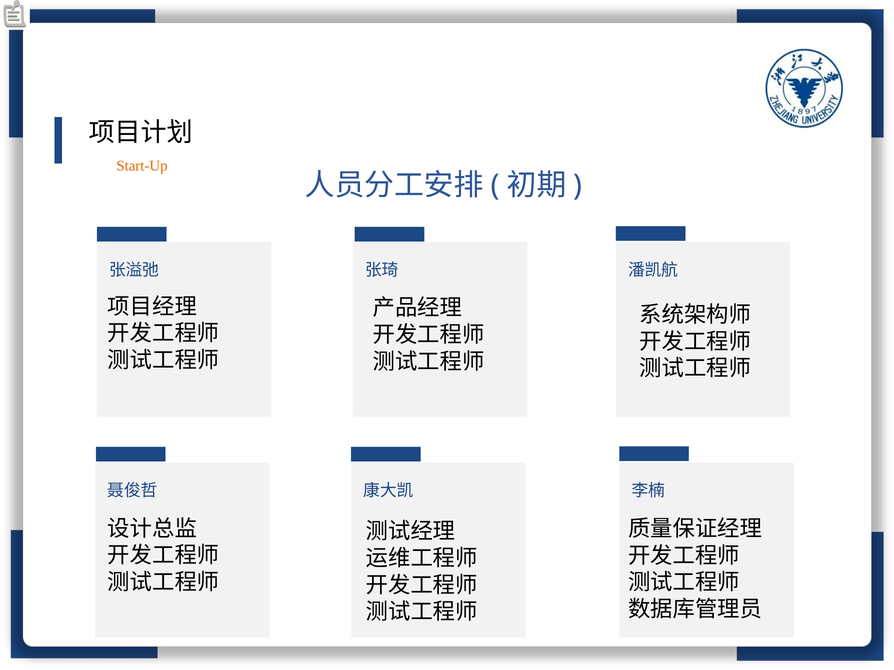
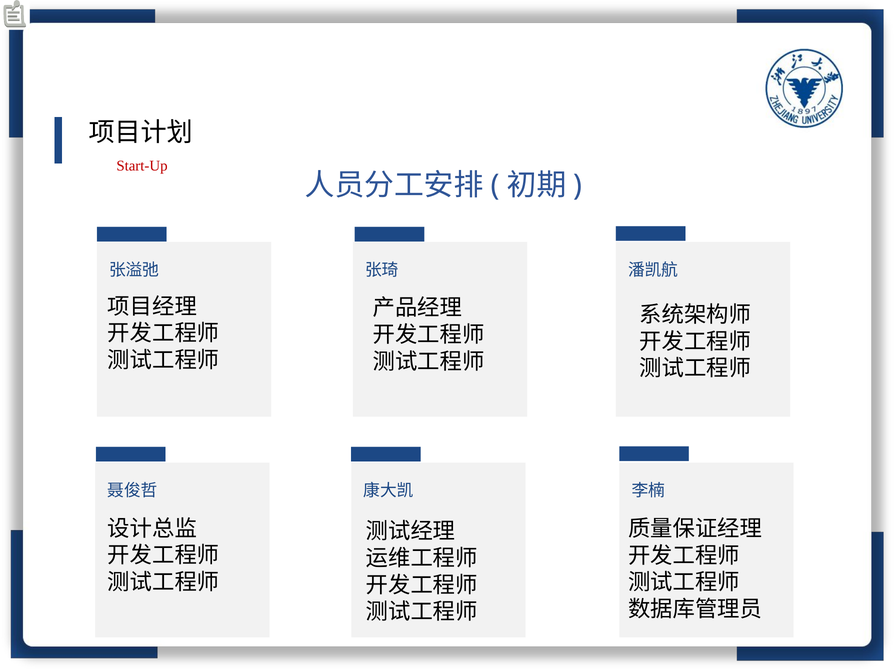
Start-Up colour: orange -> red
